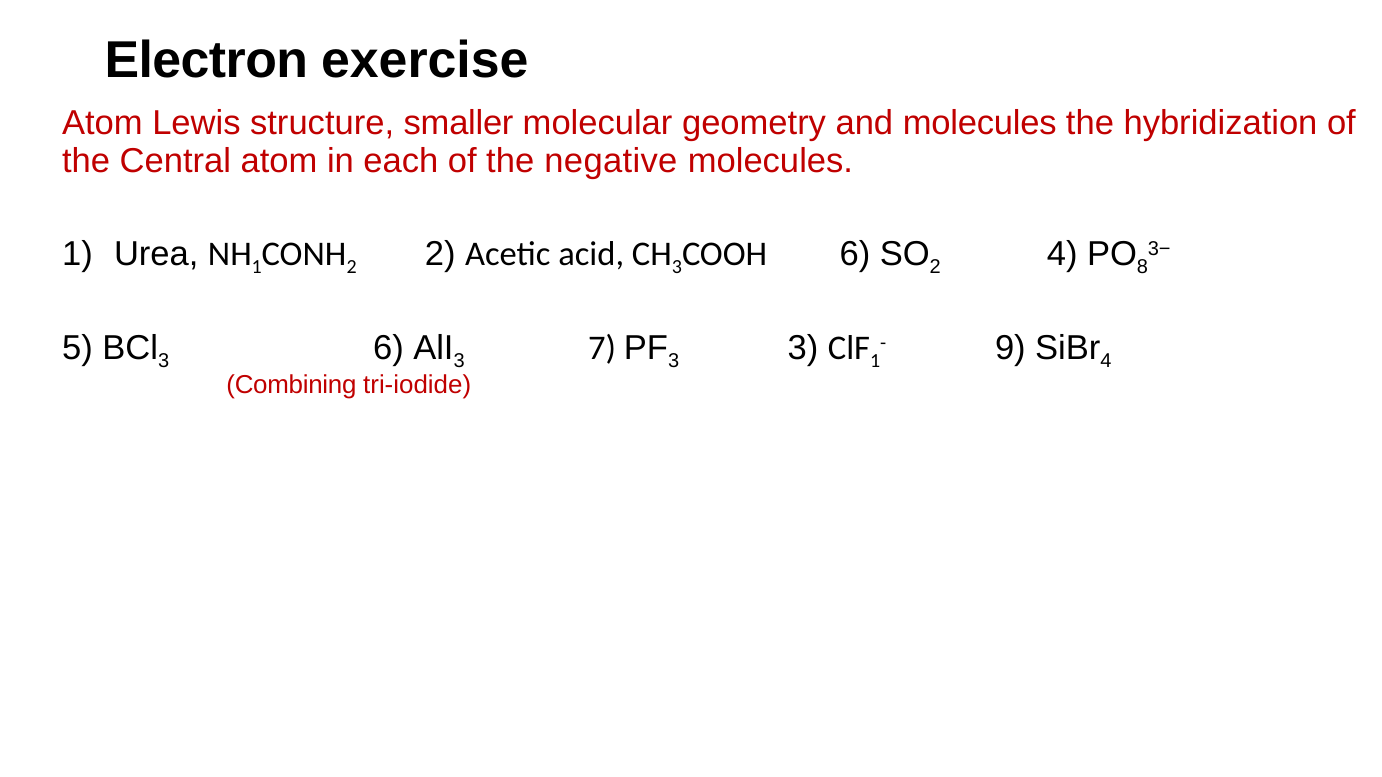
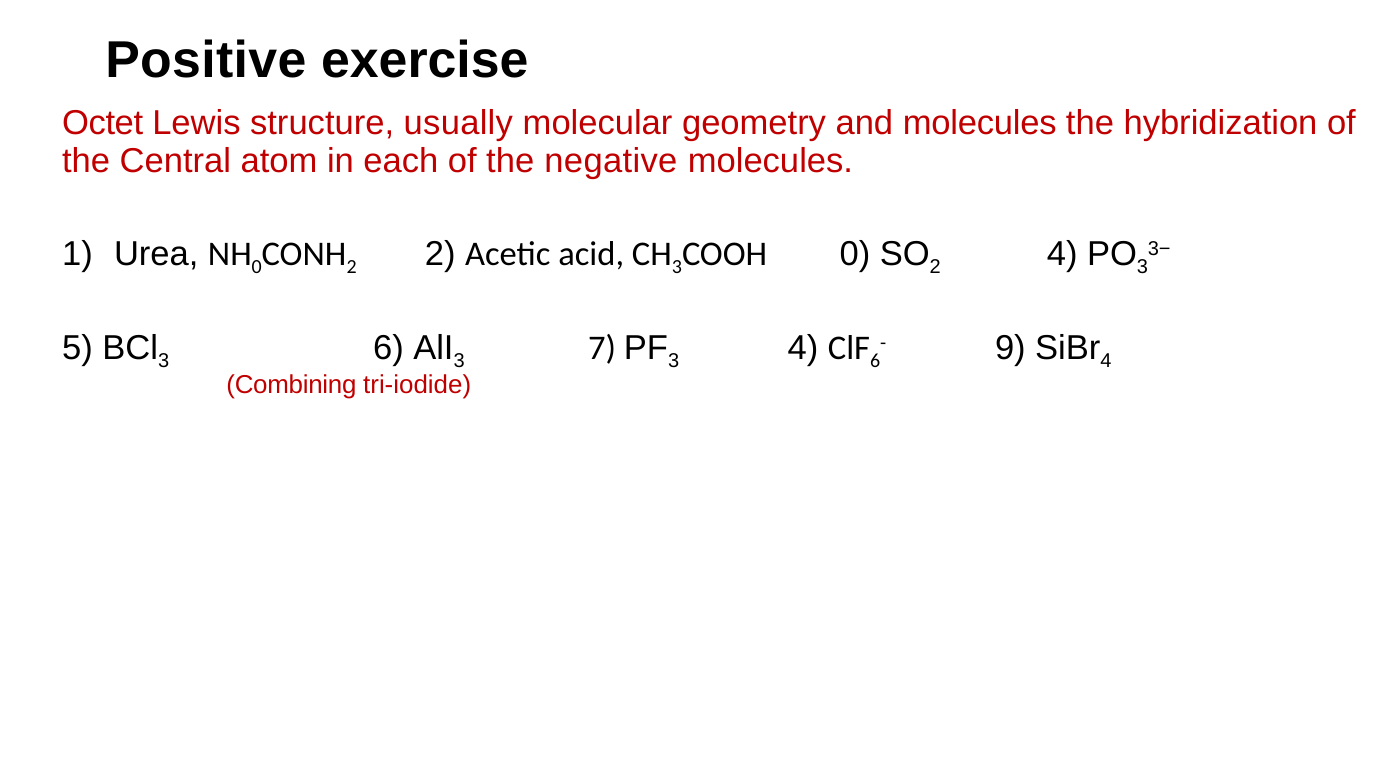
Electron: Electron -> Positive
Atom at (102, 124): Atom -> Octet
smaller: smaller -> usually
1 at (257, 267): 1 -> 0
6 at (855, 254): 6 -> 0
8 at (1142, 267): 8 -> 3
3 3: 3 -> 4
1 at (875, 361): 1 -> 6
